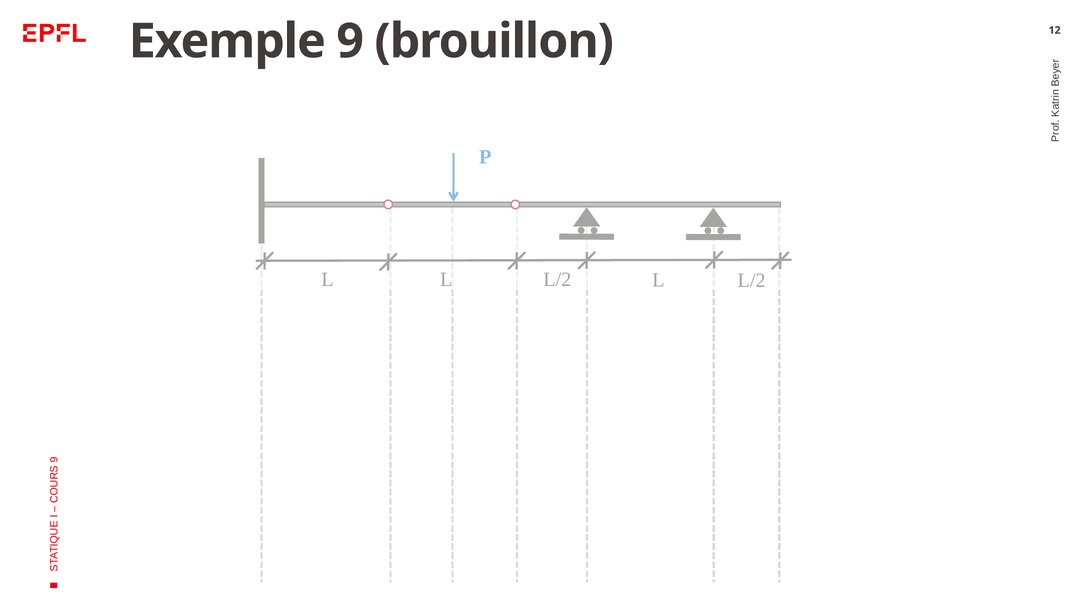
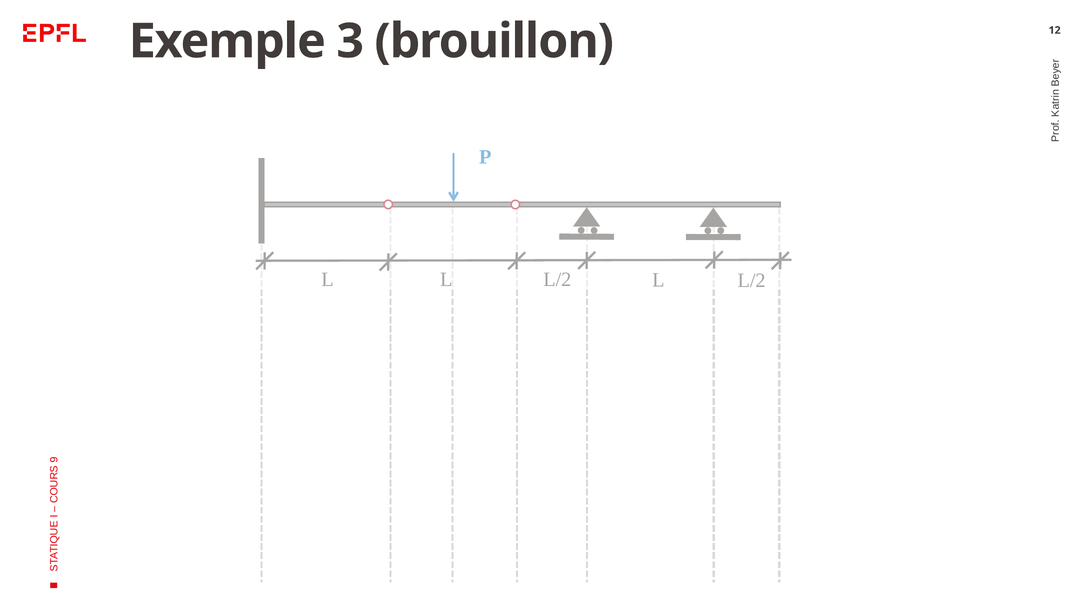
Exemple 9: 9 -> 3
